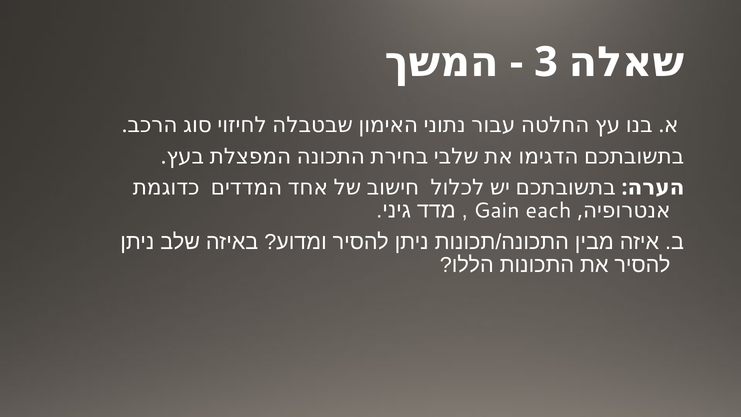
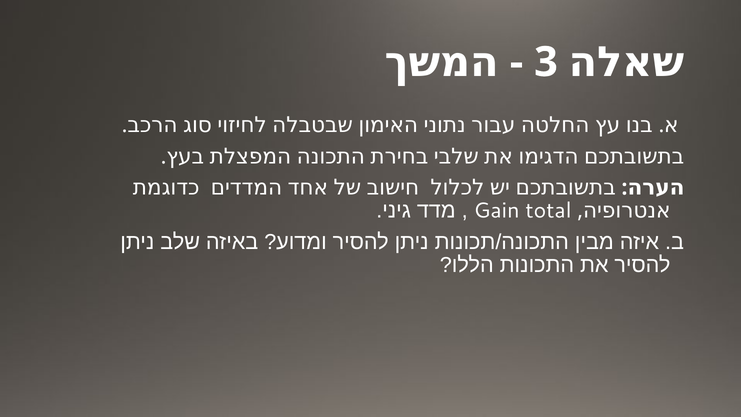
each: each -> total
